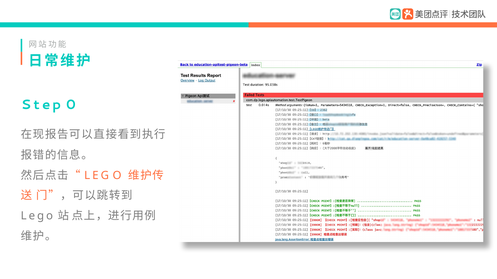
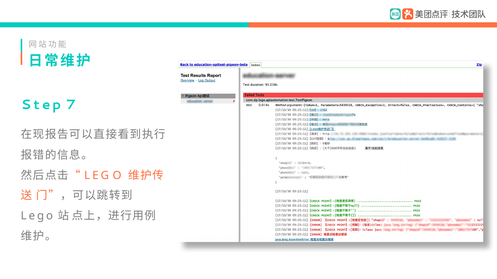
0: 0 -> 7
